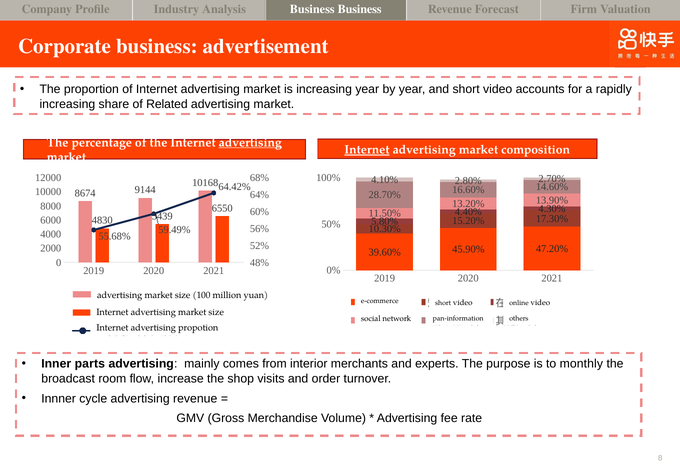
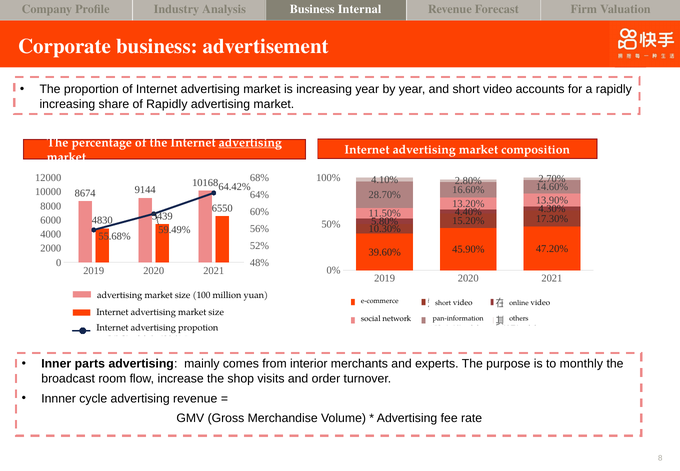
Business Business: Business -> Internal
of Related: Related -> Rapidly
Internet at (367, 150) underline: present -> none
